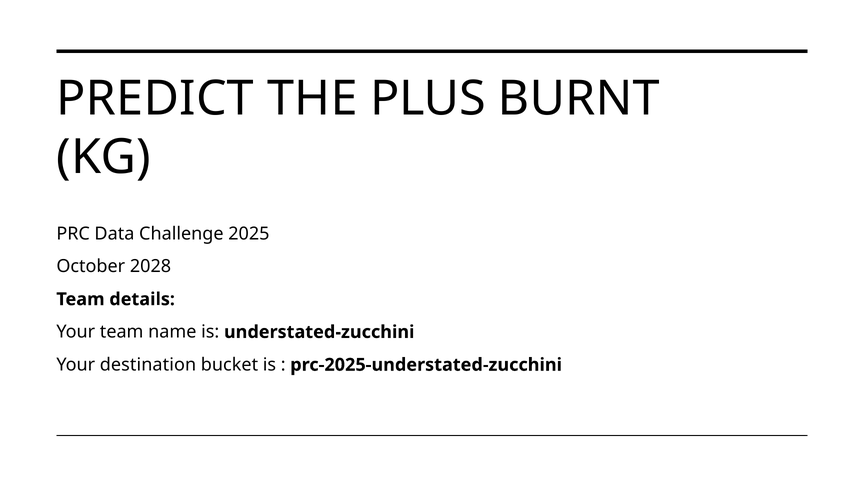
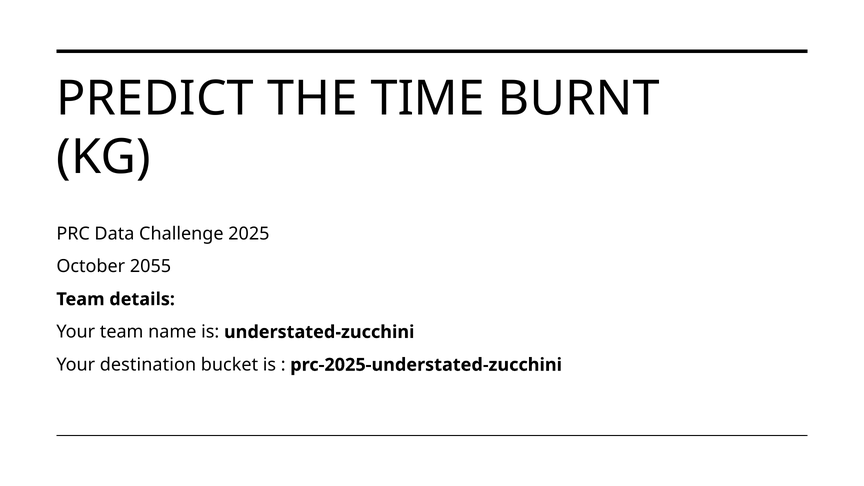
PLUS: PLUS -> TIME
2028: 2028 -> 2055
